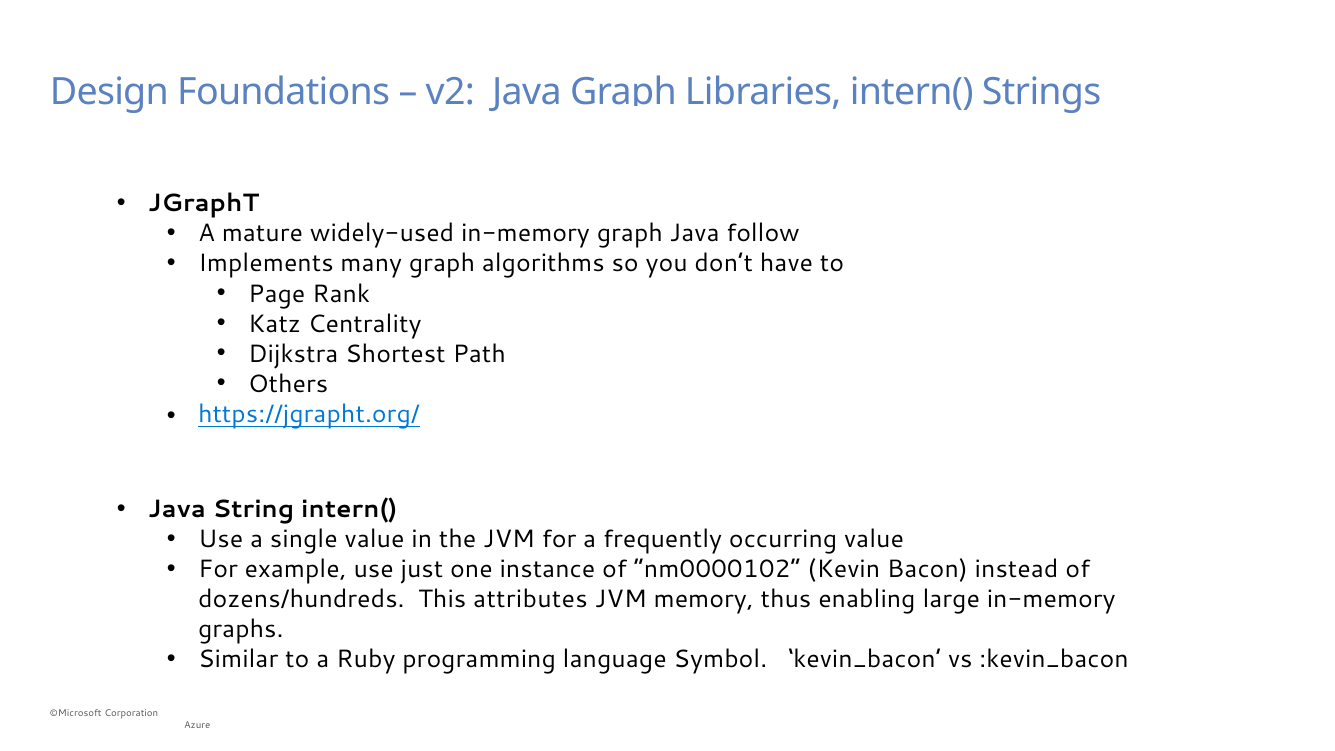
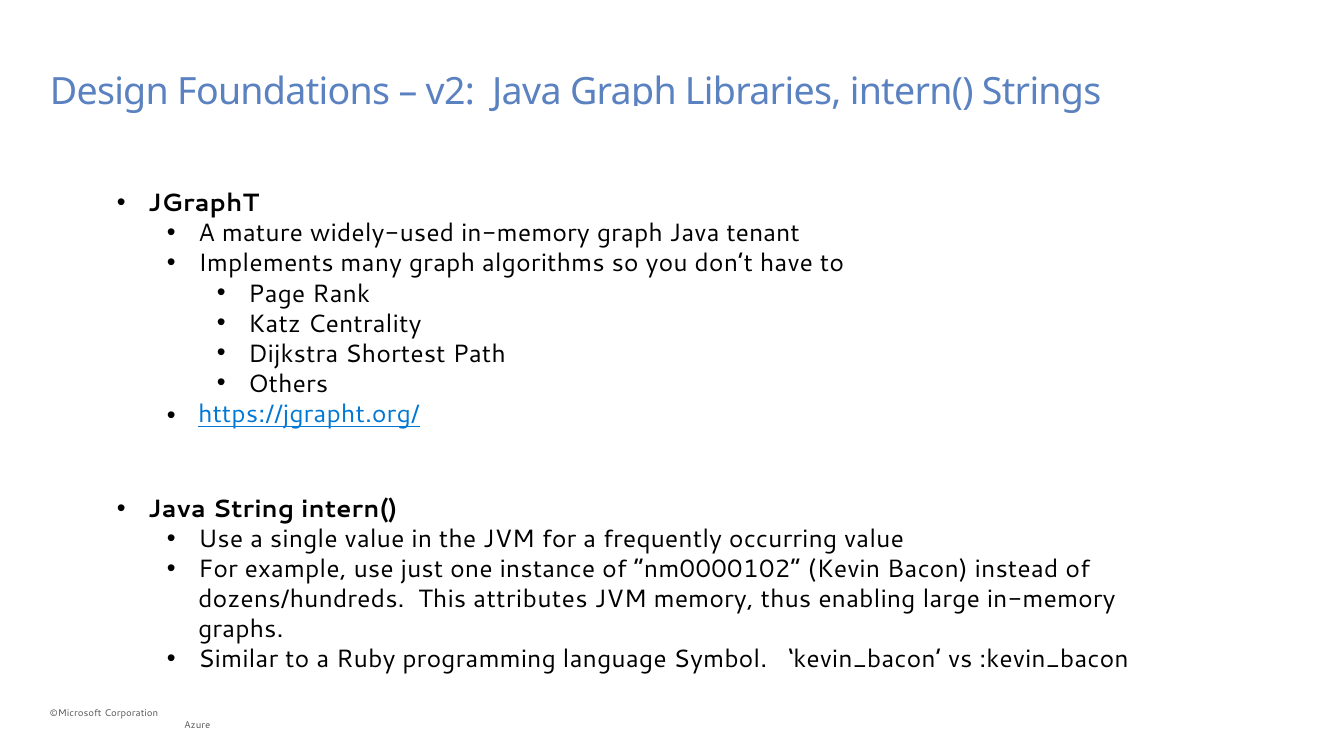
follow: follow -> tenant
